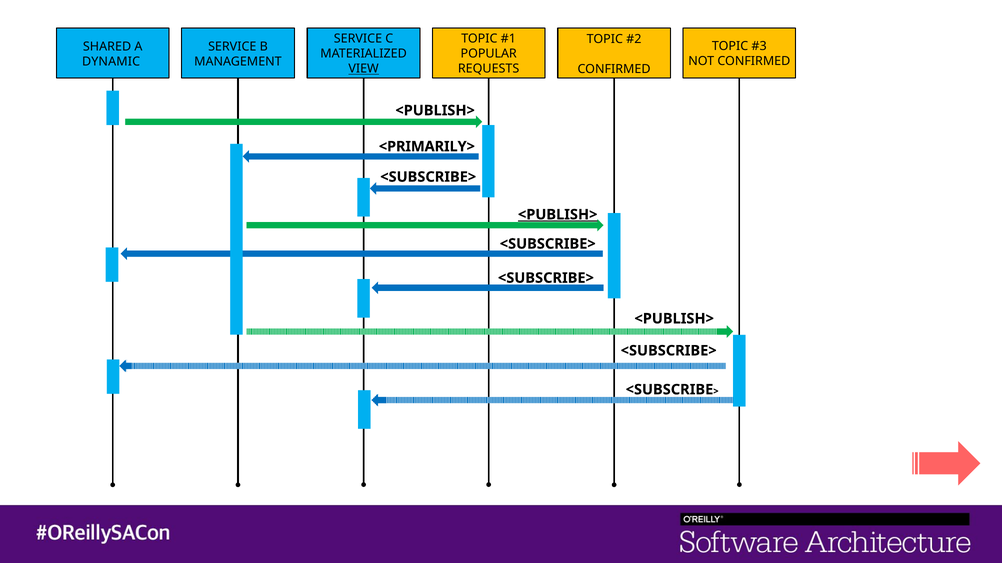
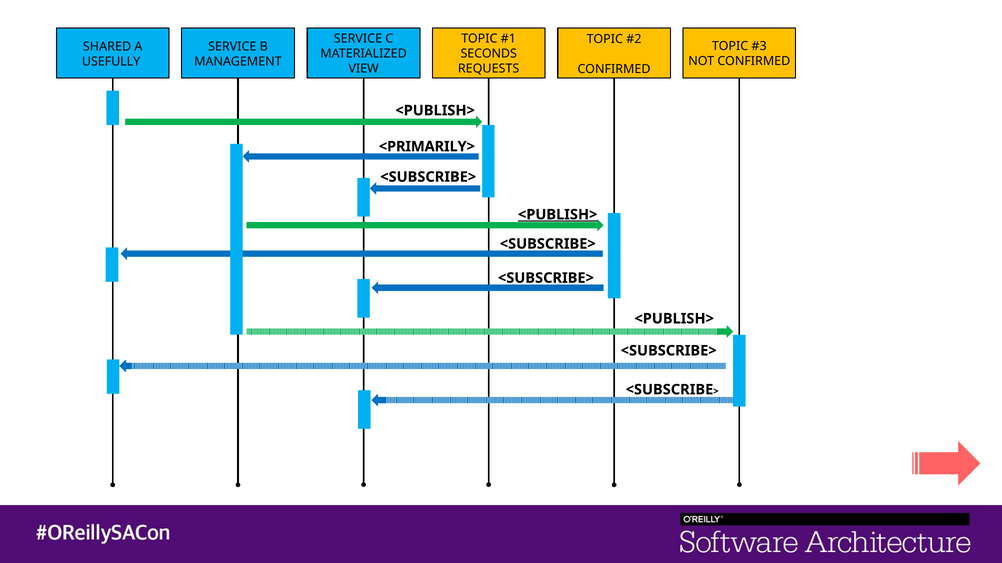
POPULAR: POPULAR -> SECONDS
DYNAMIC: DYNAMIC -> USEFULLY
VIEW underline: present -> none
